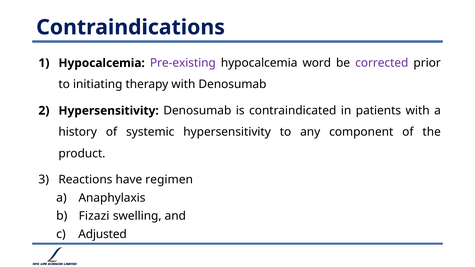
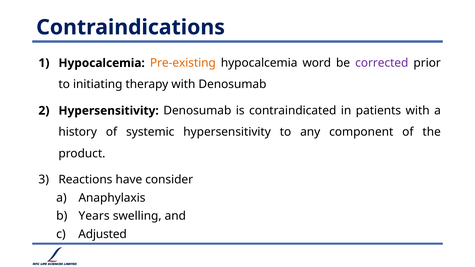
Pre-existing colour: purple -> orange
regimen: regimen -> consider
Fizazi: Fizazi -> Years
